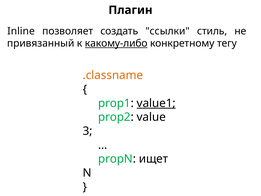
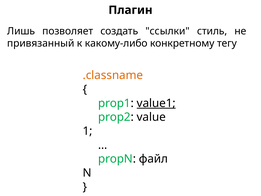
Inline: Inline -> Лишь
какому-либо underline: present -> none
3: 3 -> 1
ищет: ищет -> файл
